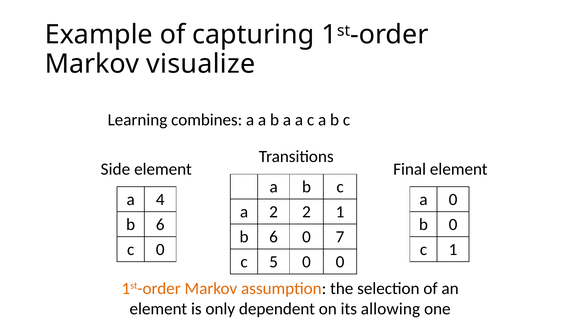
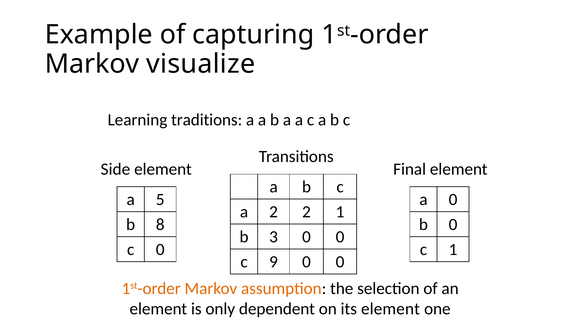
combines: combines -> traditions
4: 4 -> 5
6 at (160, 225): 6 -> 8
6 at (274, 237): 6 -> 3
7 at (340, 237): 7 -> 0
5: 5 -> 9
its allowing: allowing -> element
